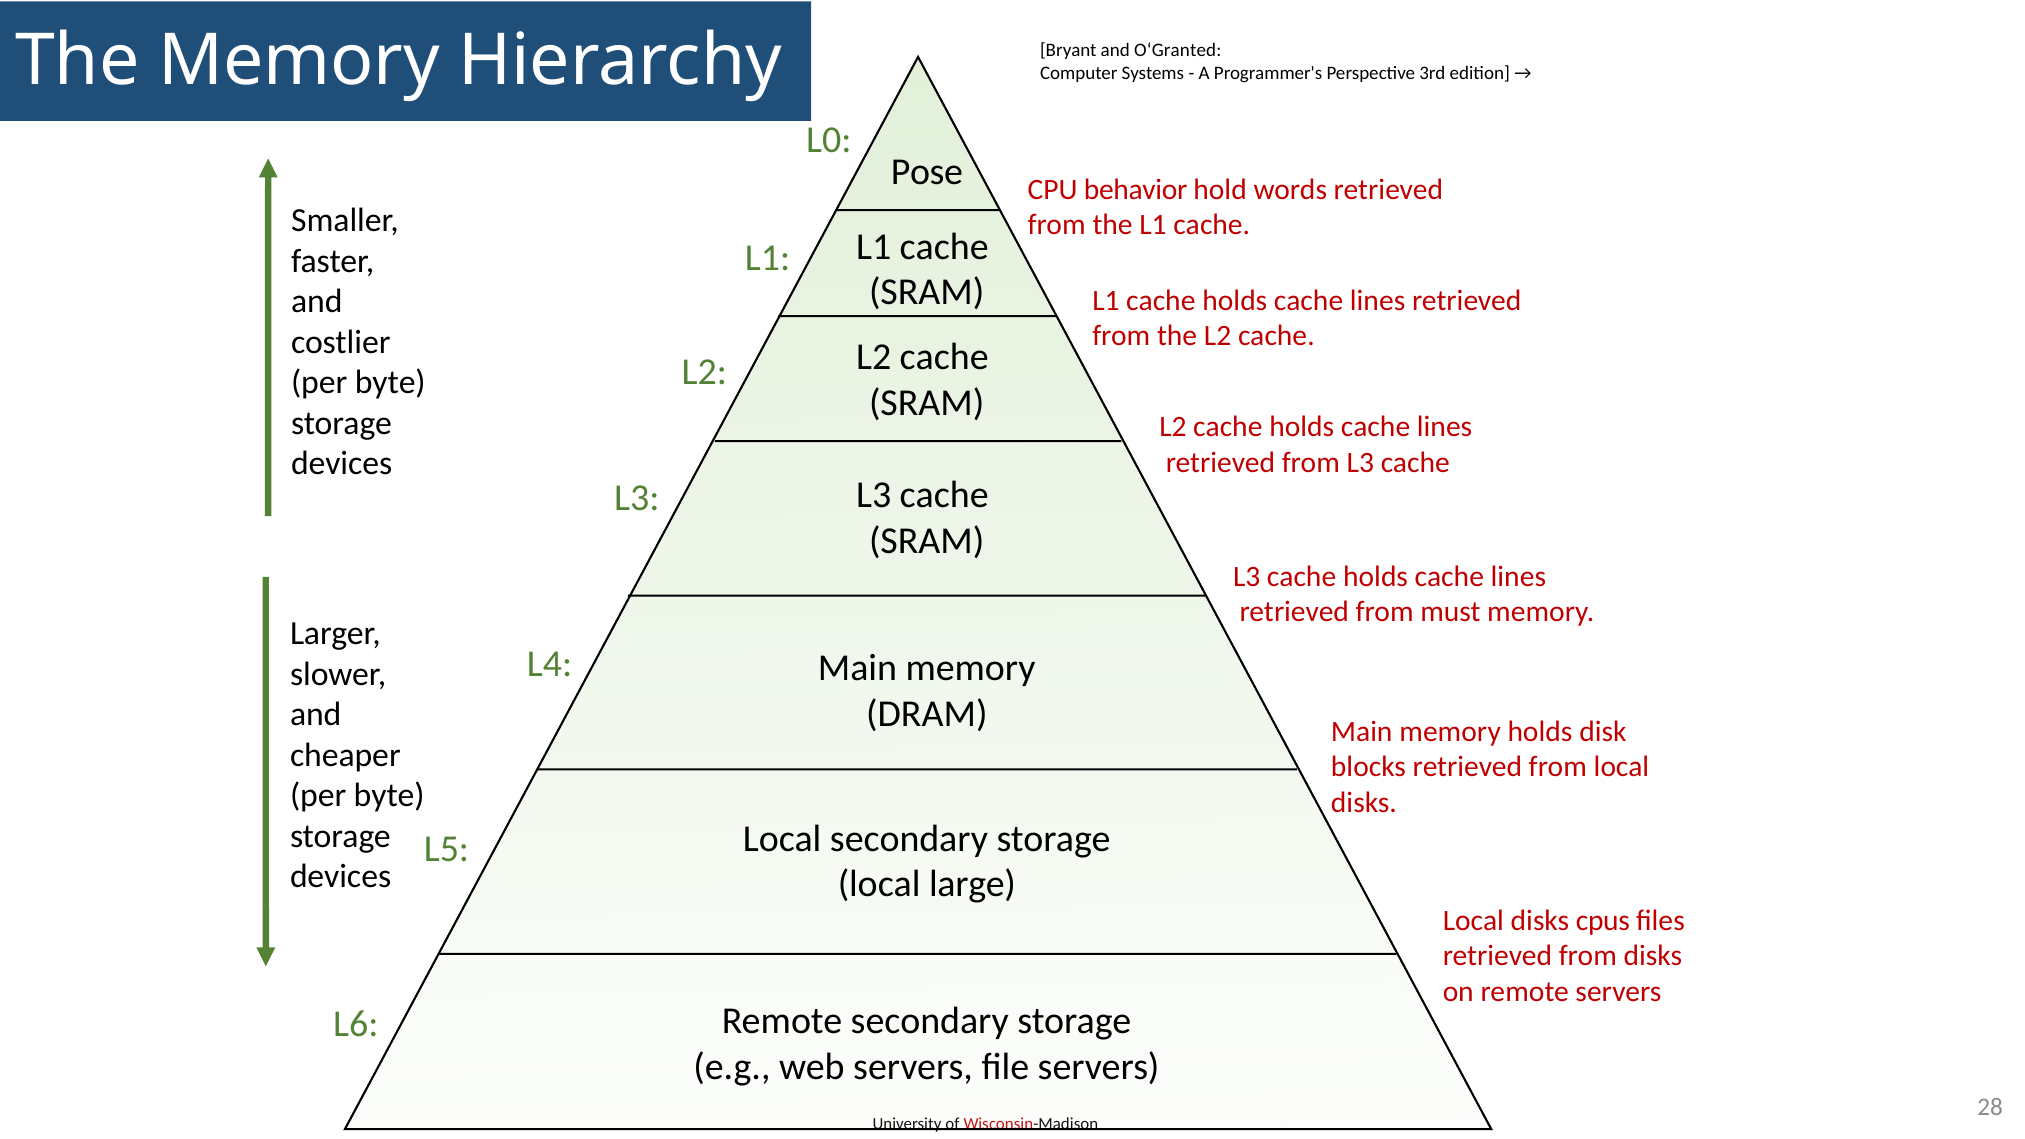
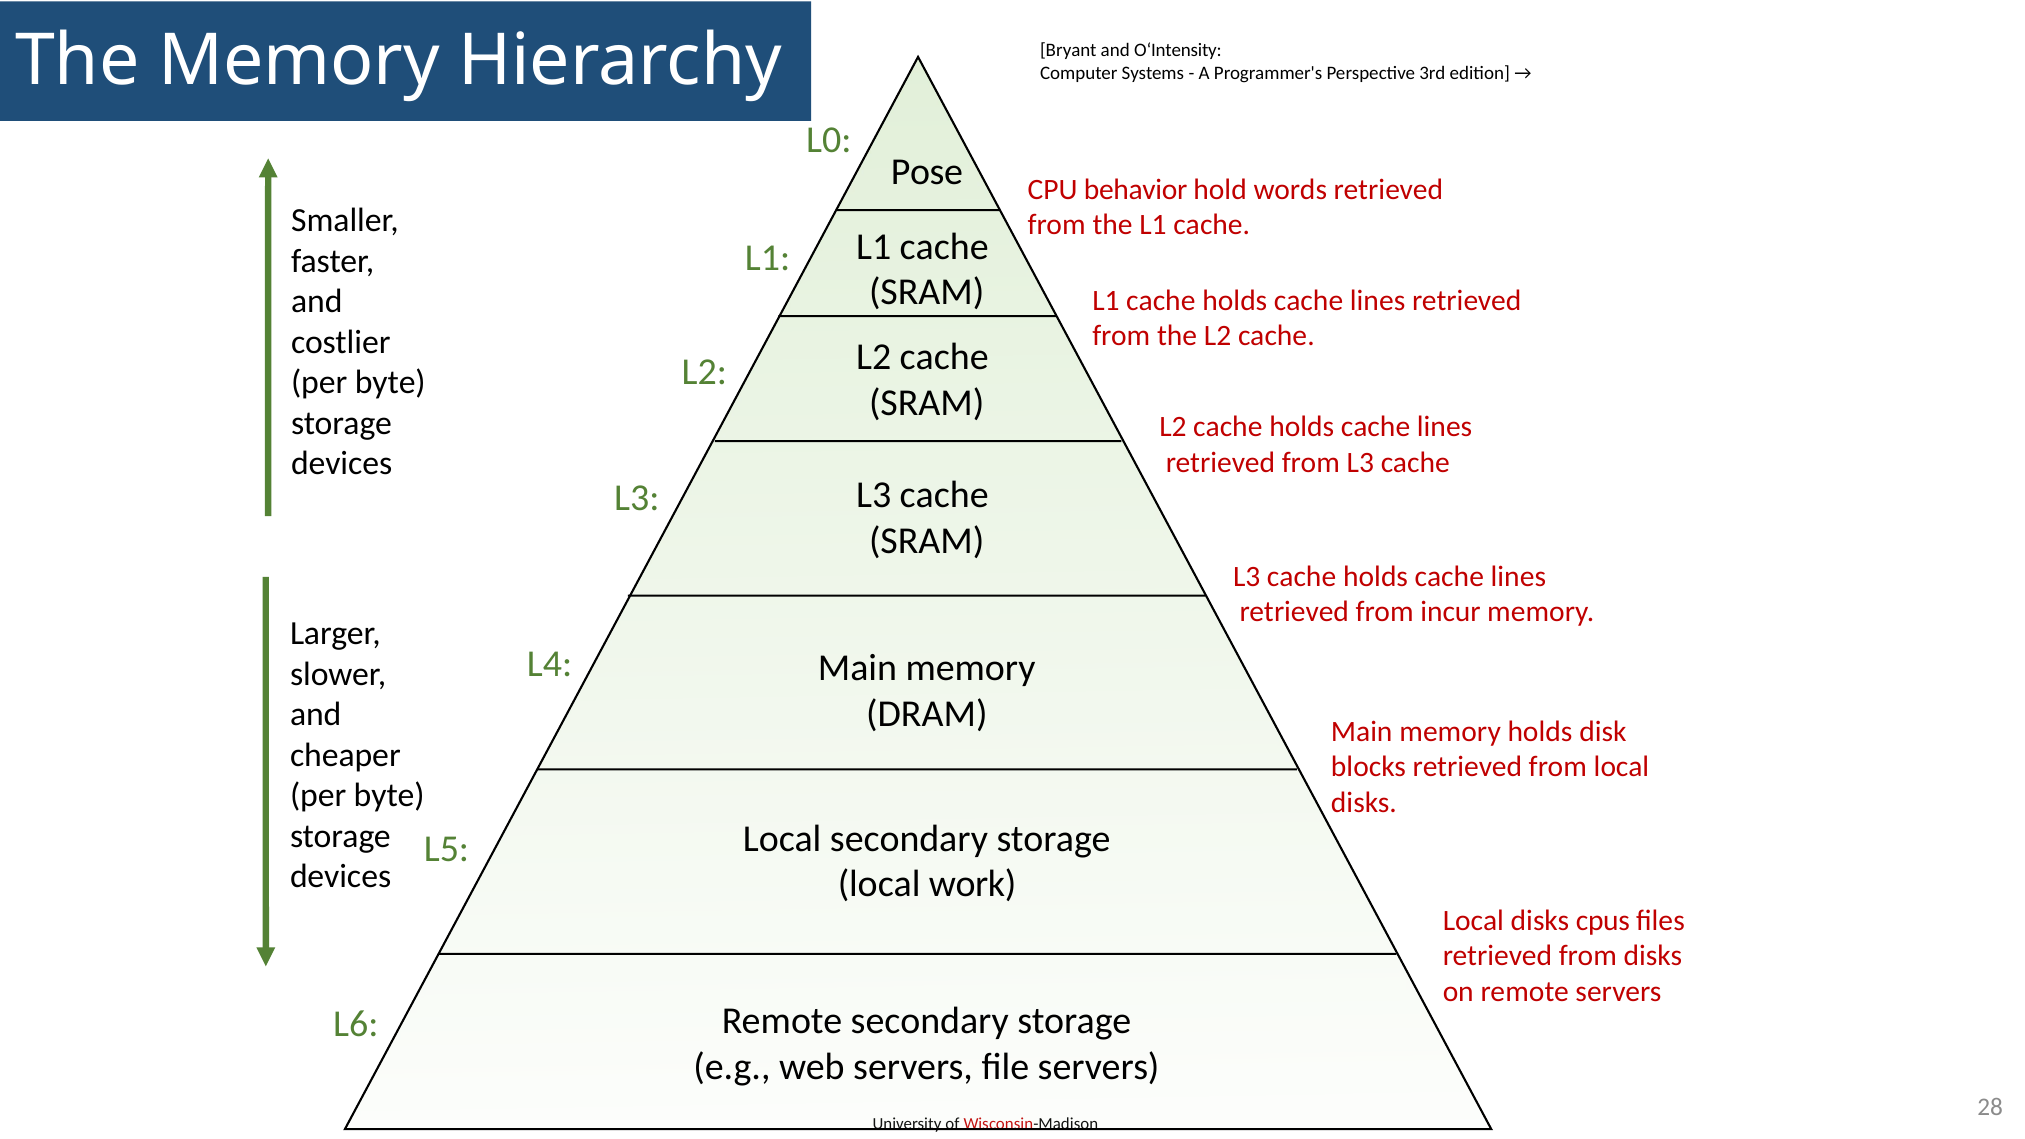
O‘Granted: O‘Granted -> O‘Intensity
must: must -> incur
large: large -> work
